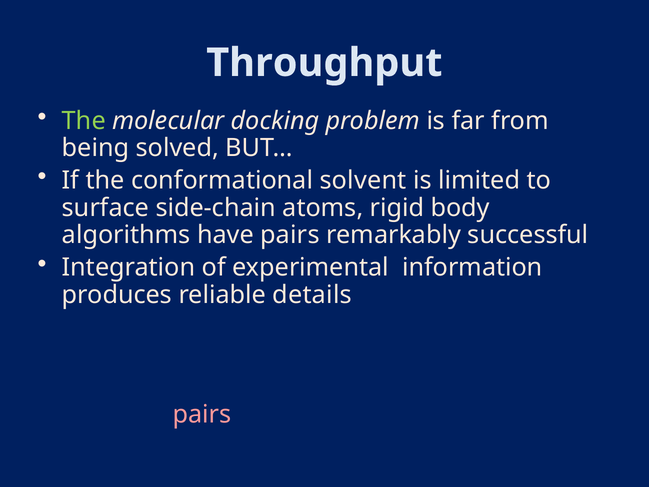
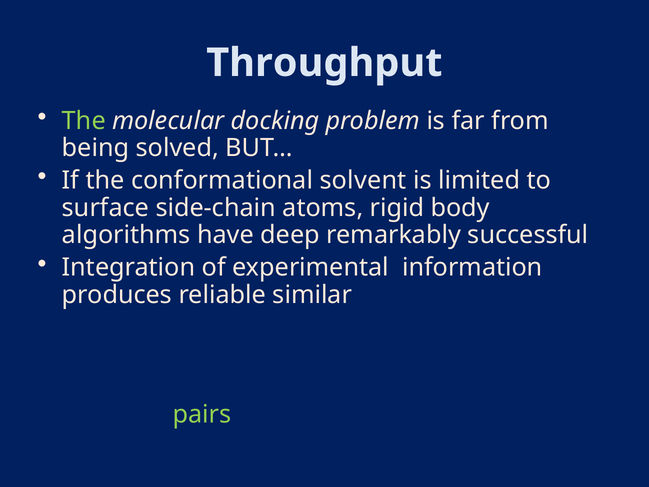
have pairs: pairs -> deep
details: details -> similar
pairs at (202, 414) colour: pink -> light green
